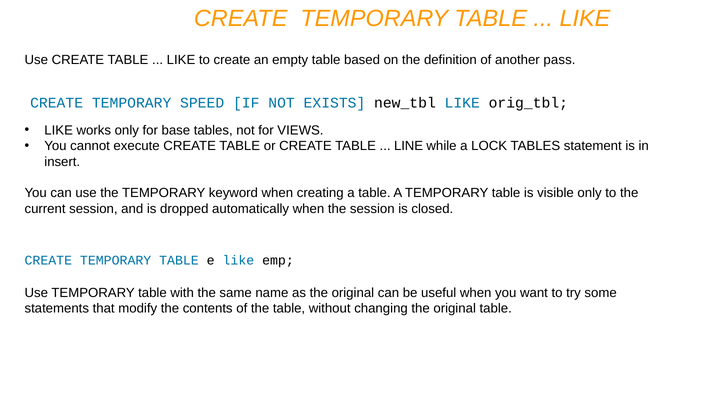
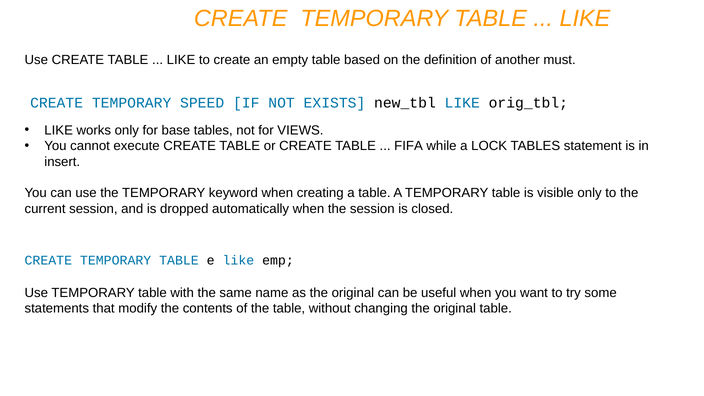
pass: pass -> must
LINE: LINE -> FIFA
